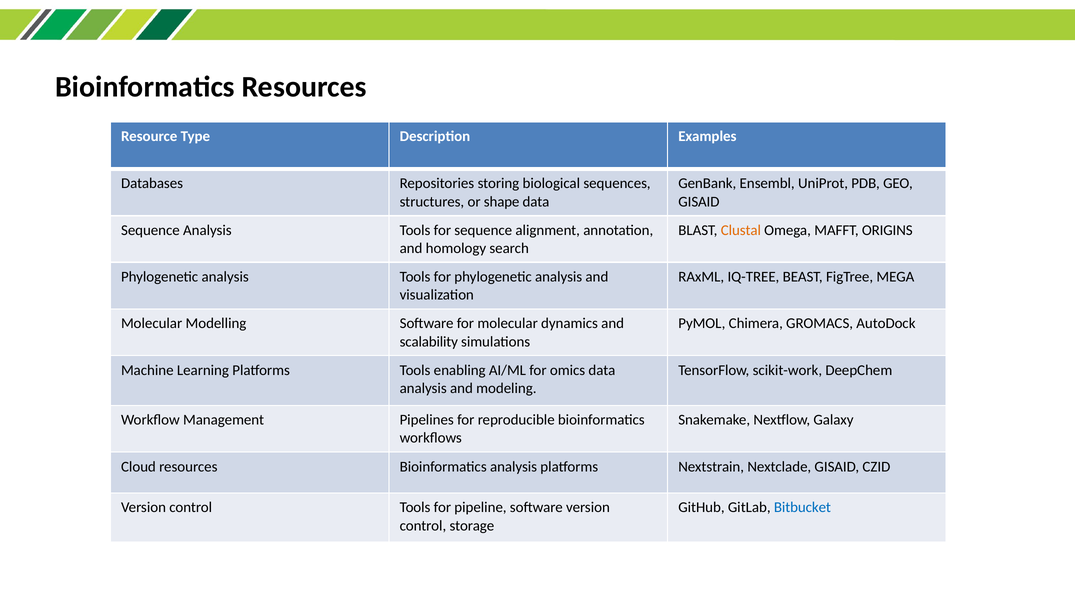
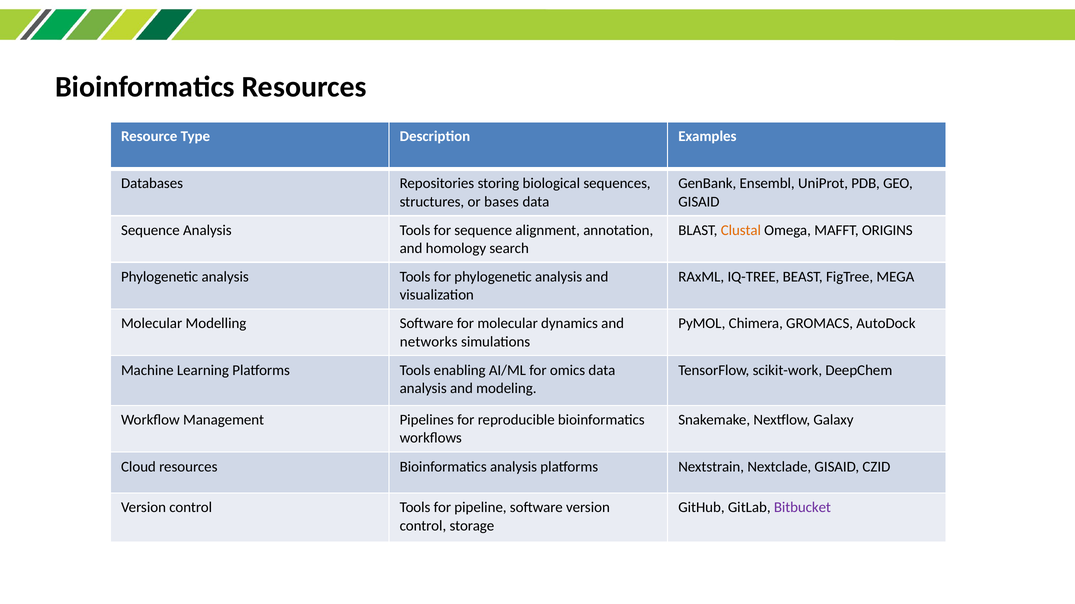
shape: shape -> bases
scalability: scalability -> networks
Bitbucket colour: blue -> purple
